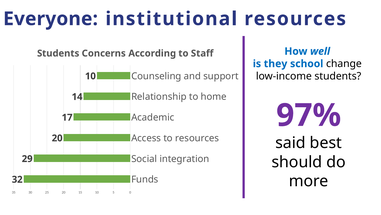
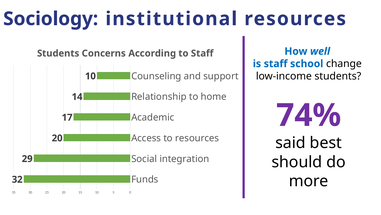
Everyone: Everyone -> Sociology
is they: they -> staff
97%: 97% -> 74%
